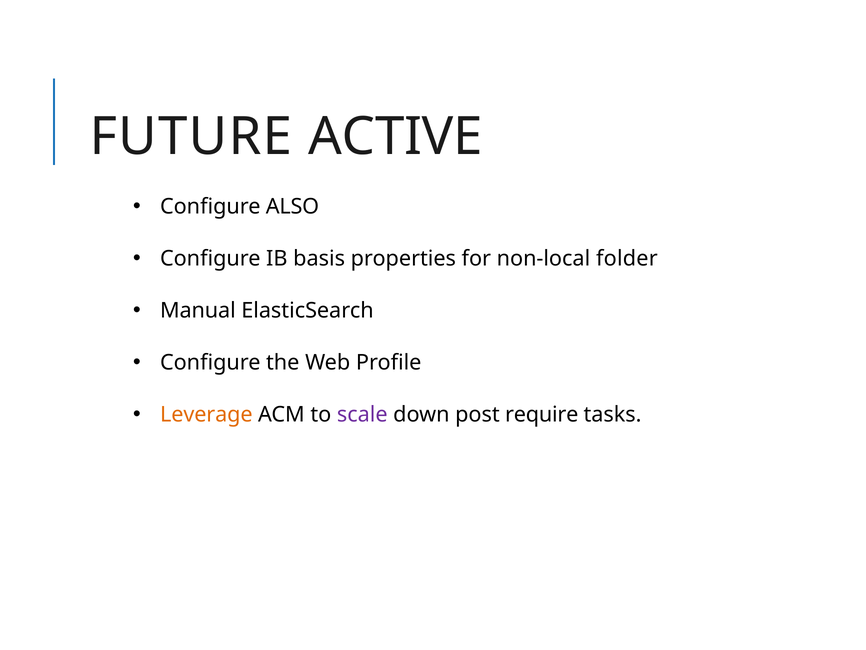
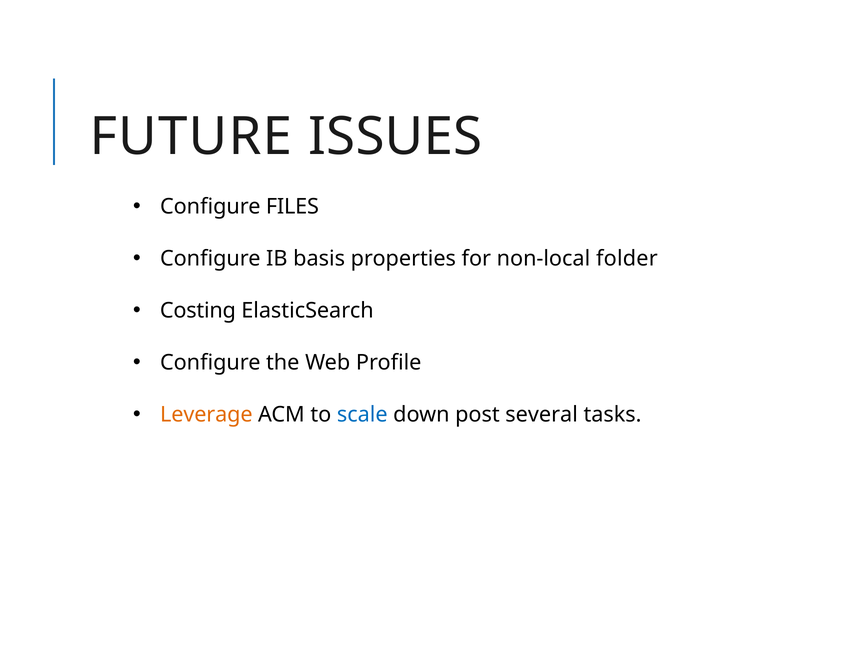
ACTIVE: ACTIVE -> ISSUES
ALSO: ALSO -> FILES
Manual: Manual -> Costing
scale colour: purple -> blue
require: require -> several
